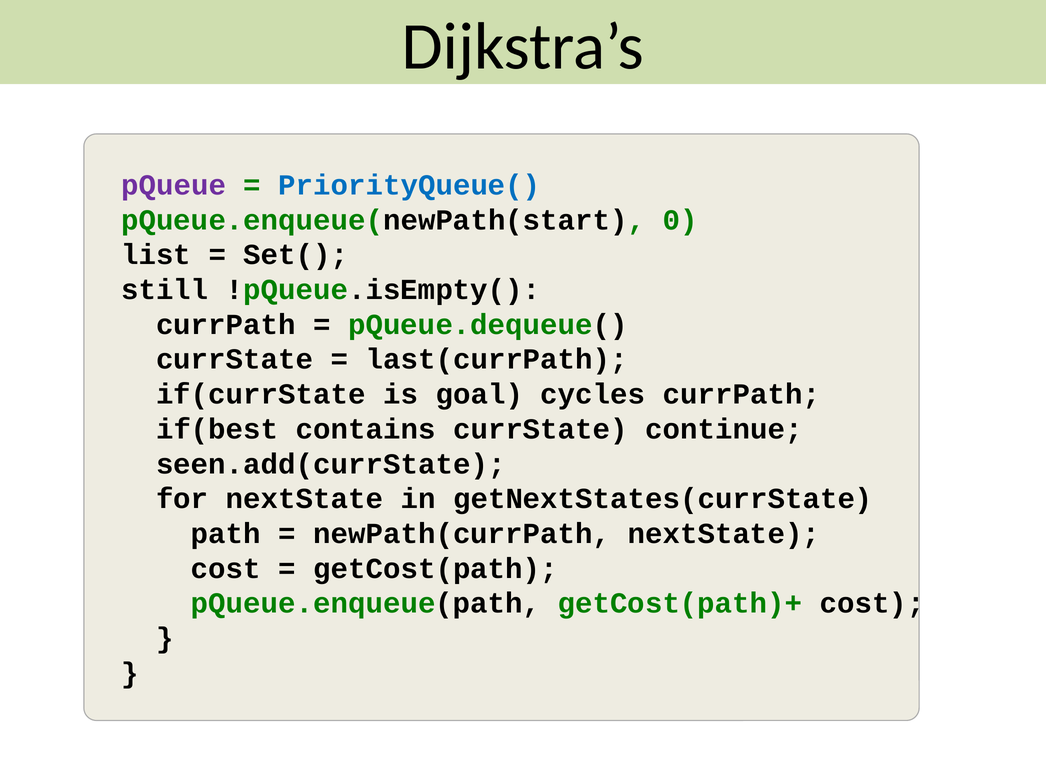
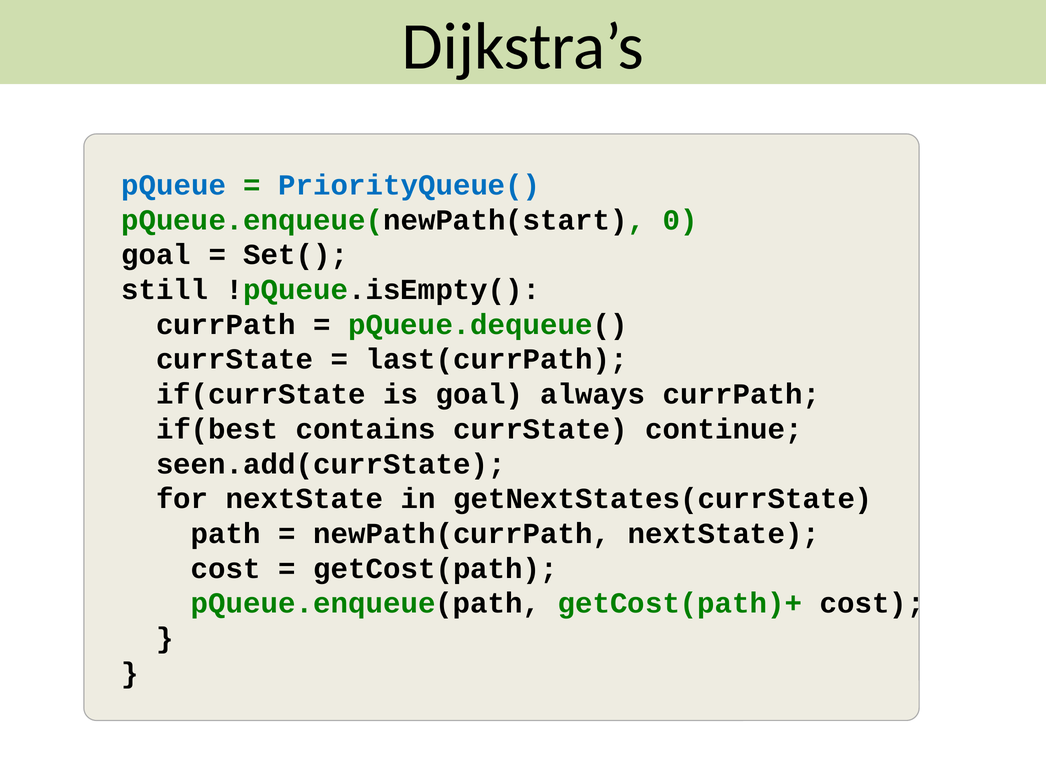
pQueue colour: purple -> blue
list at (156, 255): list -> goal
cycles: cycles -> always
